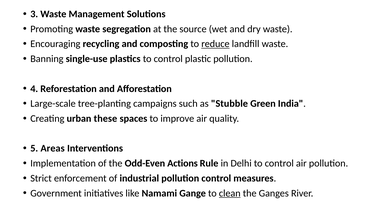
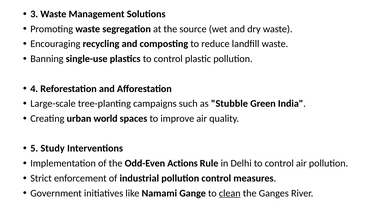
reduce underline: present -> none
these: these -> world
Areas: Areas -> Study
